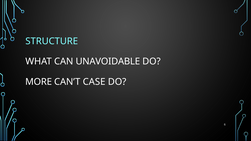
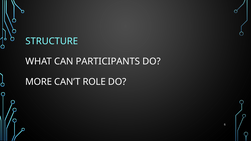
UNAVOIDABLE: UNAVOIDABLE -> PARTICIPANTS
CASE: CASE -> ROLE
